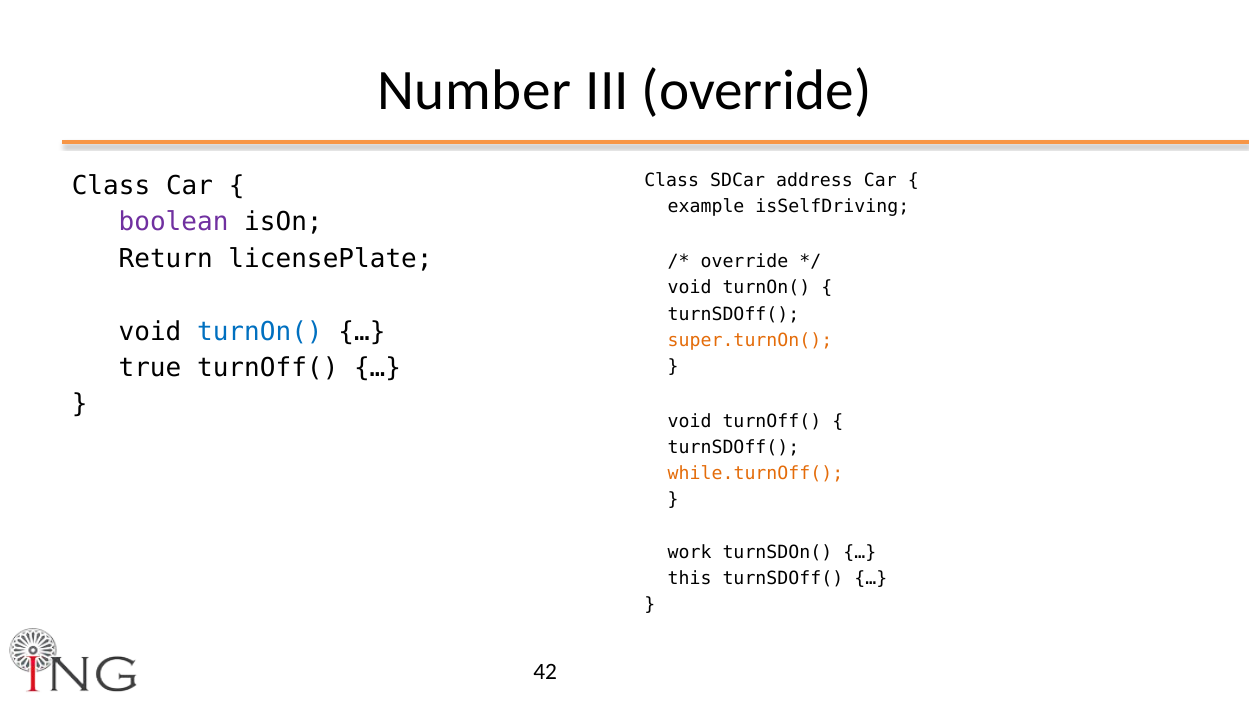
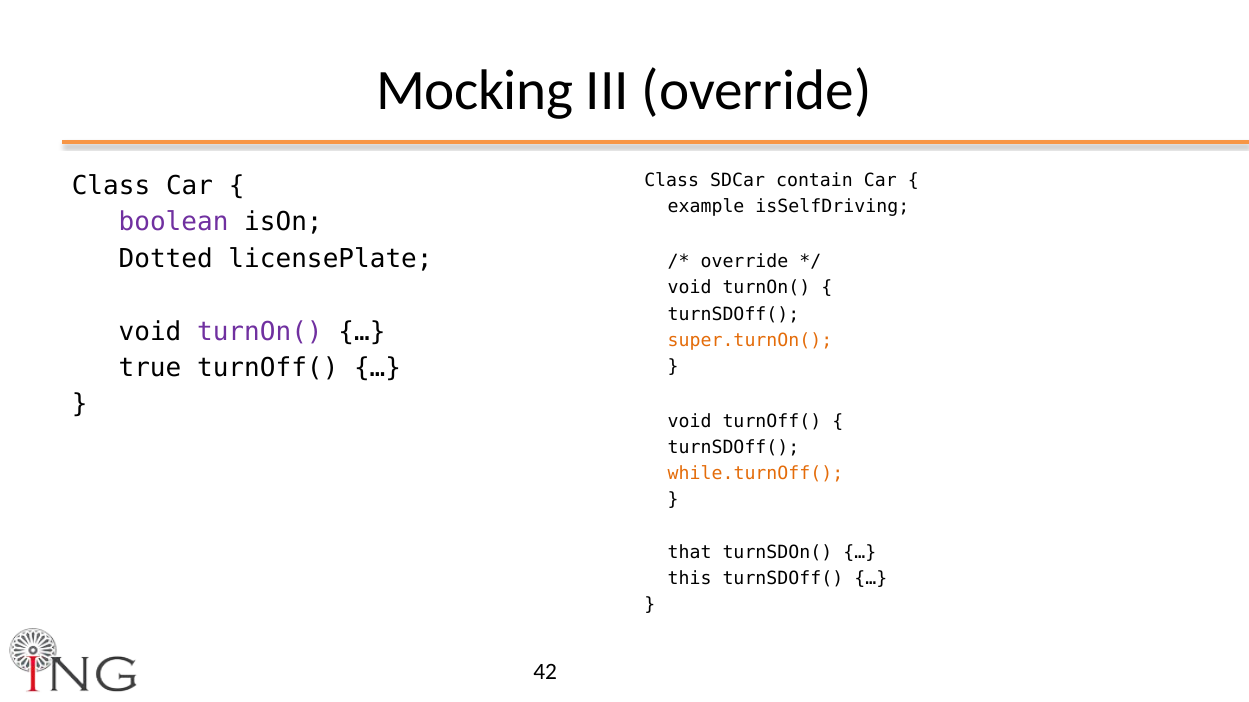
Number: Number -> Mocking
address: address -> contain
Return: Return -> Dotted
turnOn( at (260, 332) colour: blue -> purple
work: work -> that
